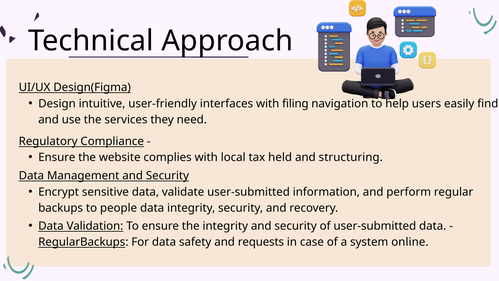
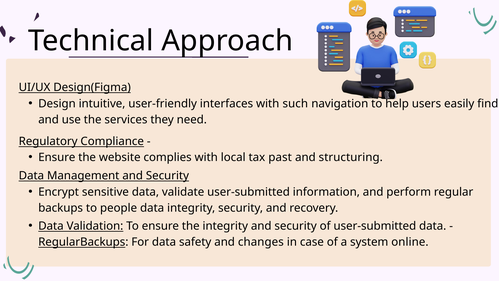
filing: filing -> such
held: held -> past
requests: requests -> changes
